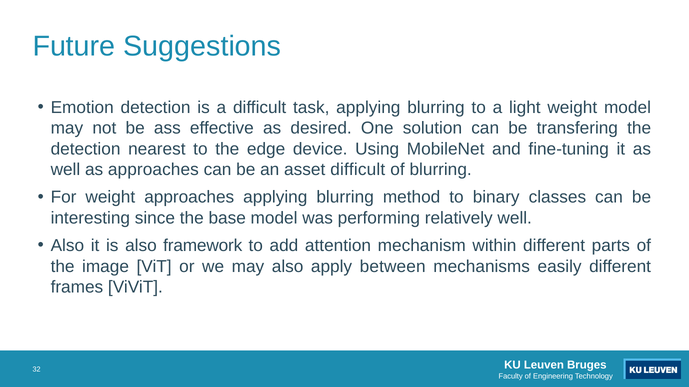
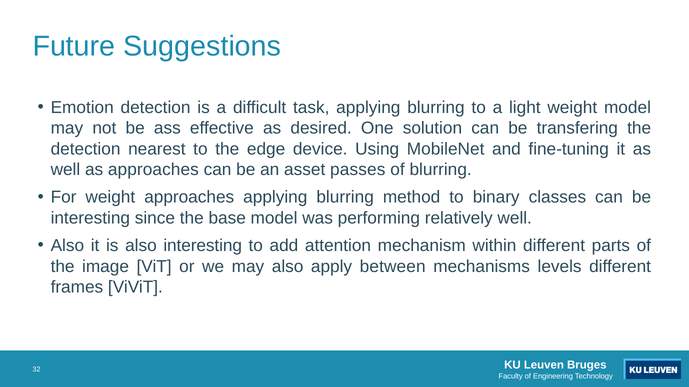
asset difficult: difficult -> passes
also framework: framework -> interesting
easily: easily -> levels
